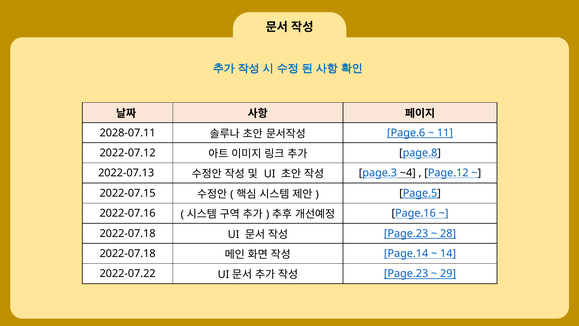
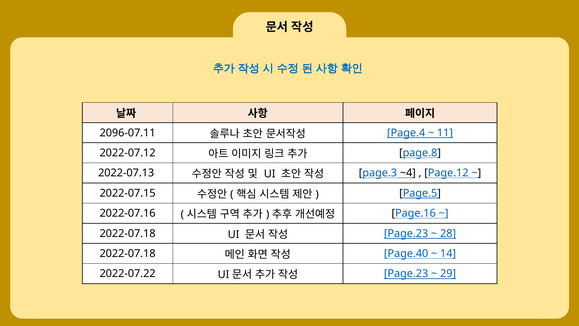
2028-07.11: 2028-07.11 -> 2096-07.11
Page.6: Page.6 -> Page.4
Page.14: Page.14 -> Page.40
